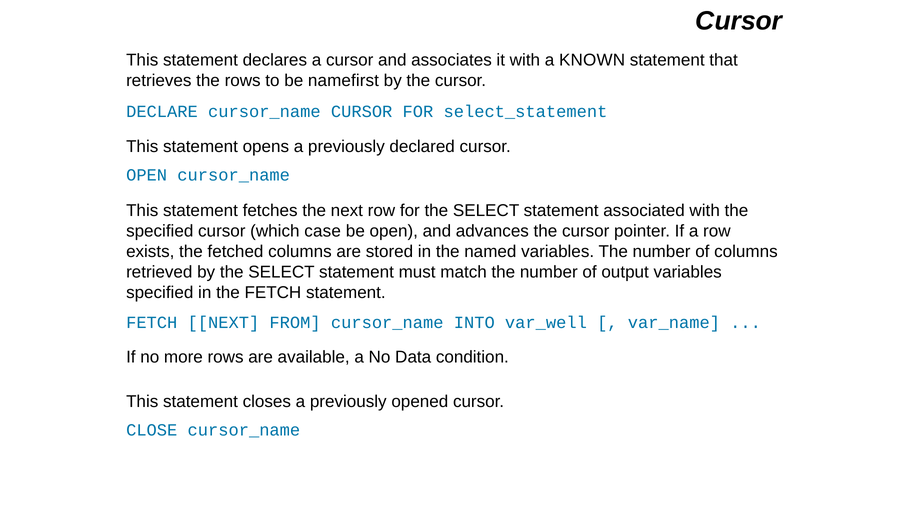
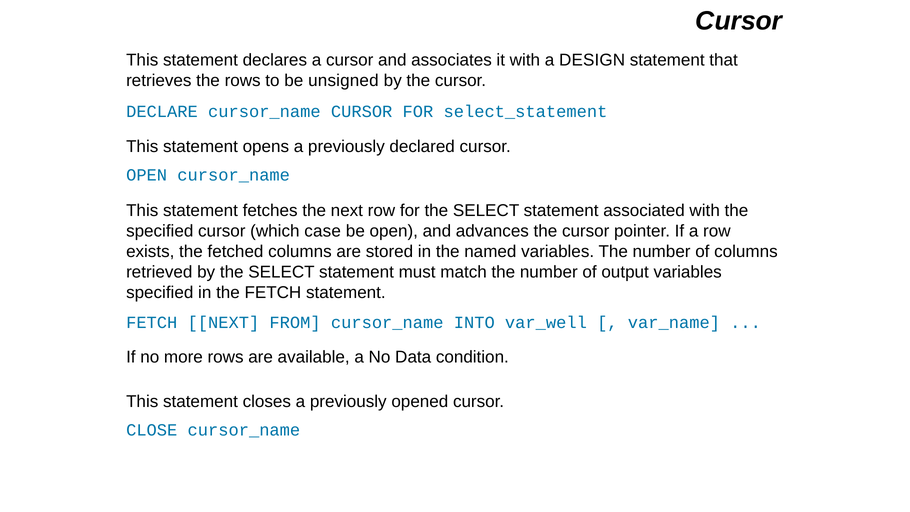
KNOWN: KNOWN -> DESIGN
namefirst: namefirst -> unsigned
